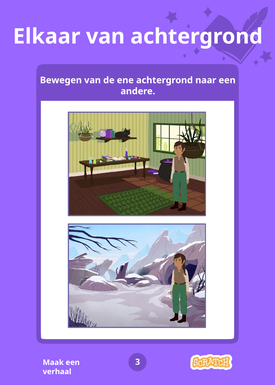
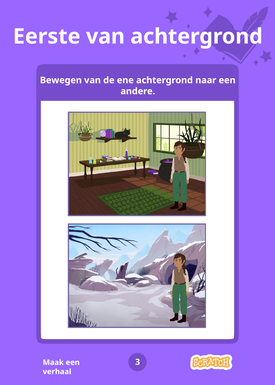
Elkaar: Elkaar -> Eerste
